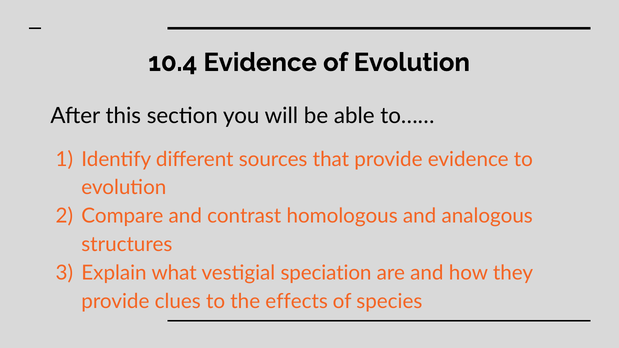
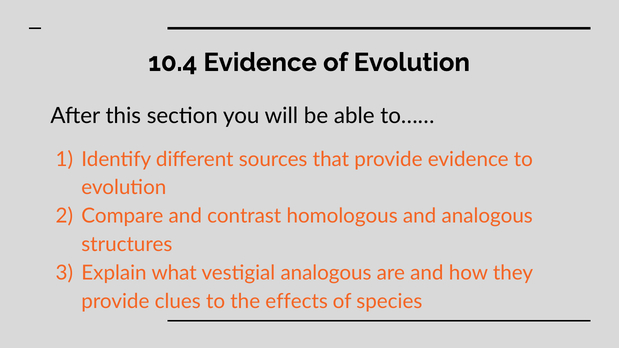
vestigial speciation: speciation -> analogous
